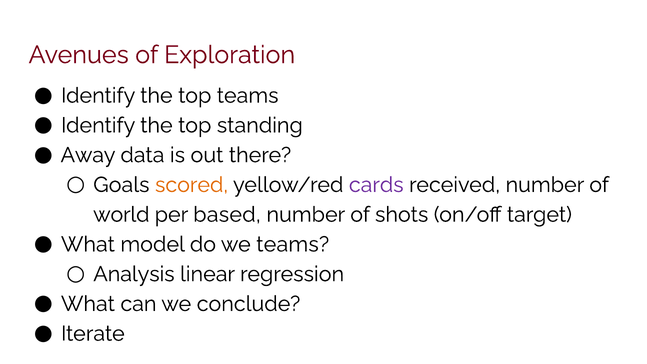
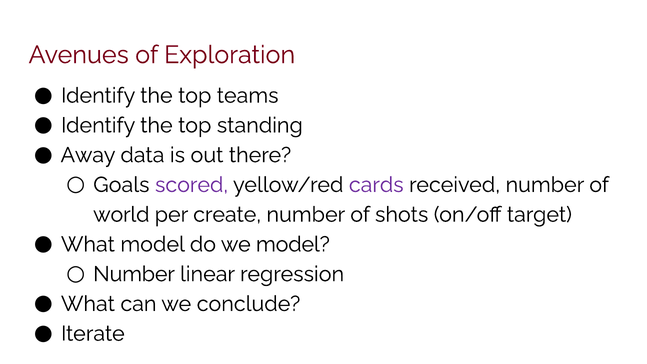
scored colour: orange -> purple
based: based -> create
we teams: teams -> model
Analysis at (134, 274): Analysis -> Number
